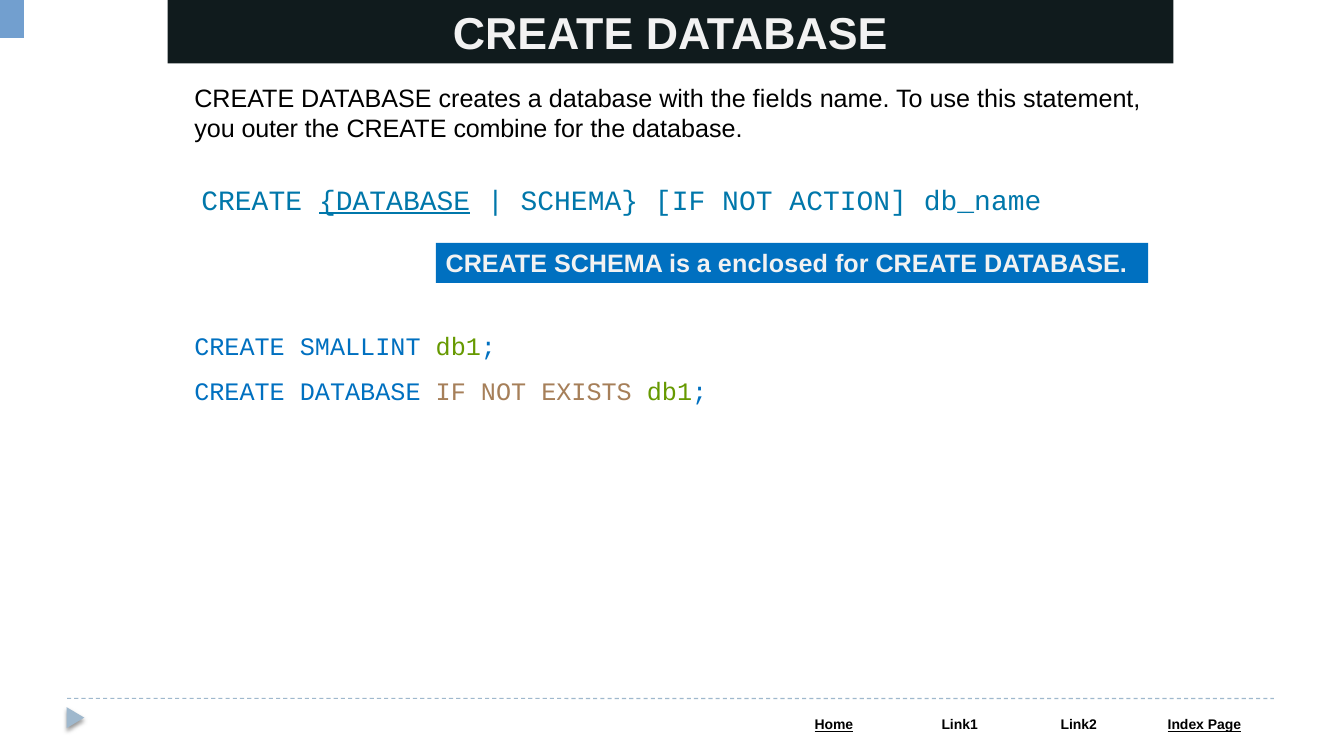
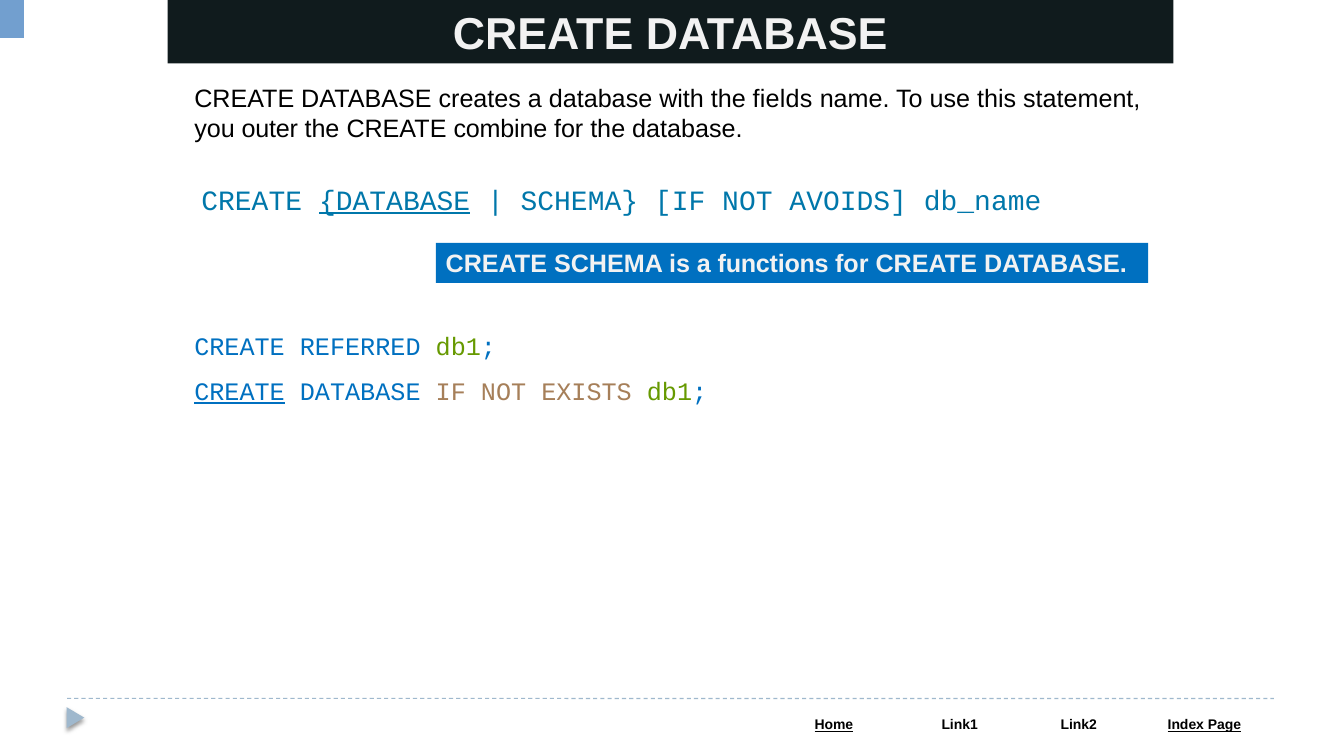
ACTION: ACTION -> AVOIDS
enclosed: enclosed -> functions
SMALLINT: SMALLINT -> REFERRED
CREATE at (240, 392) underline: none -> present
